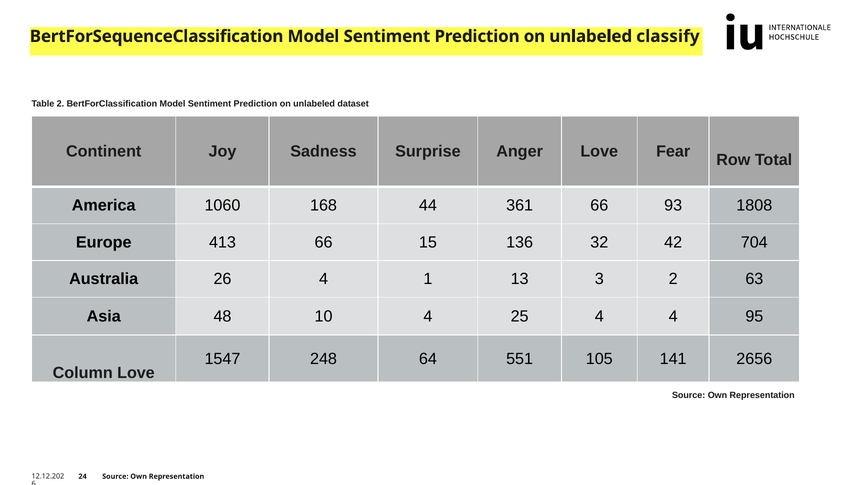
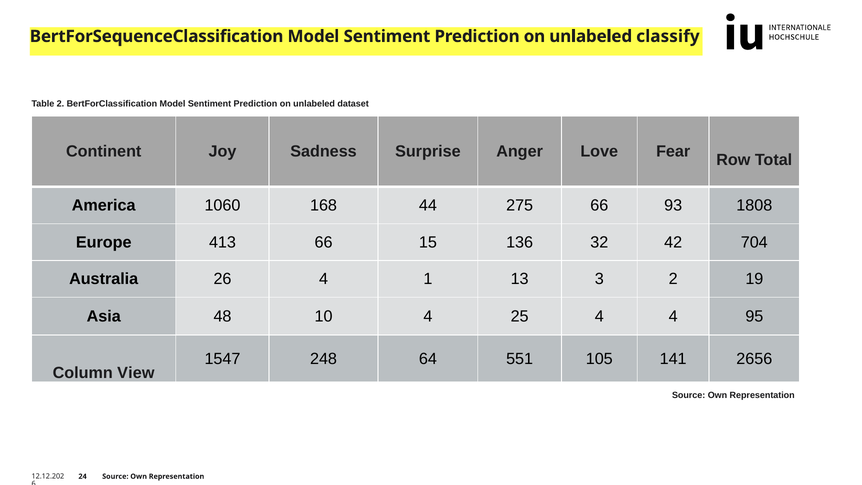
361: 361 -> 275
63: 63 -> 19
Column Love: Love -> View
